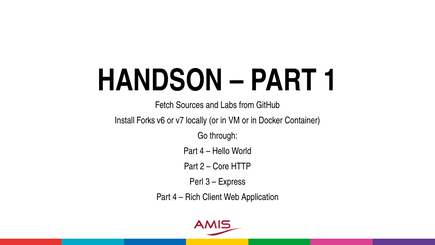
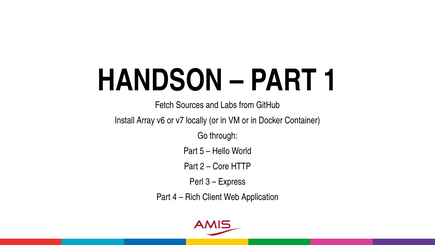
Forks: Forks -> Array
4 at (202, 151): 4 -> 5
